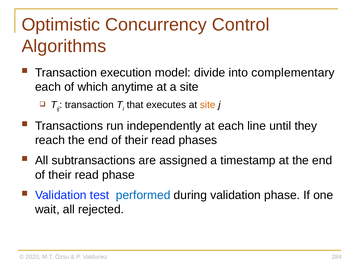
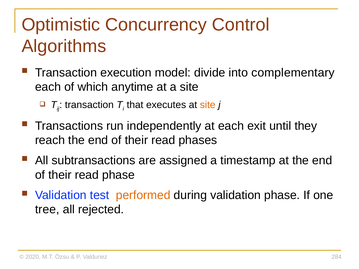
line: line -> exit
performed colour: blue -> orange
wait: wait -> tree
